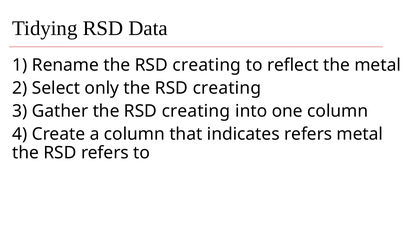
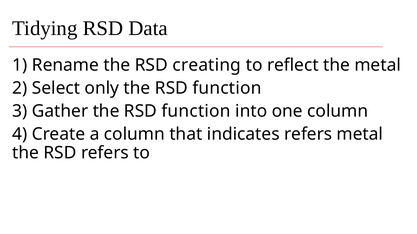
only the RSD creating: creating -> function
Gather the RSD creating: creating -> function
